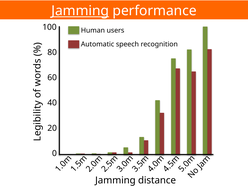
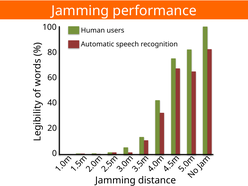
Jamming at (80, 11) underline: present -> none
